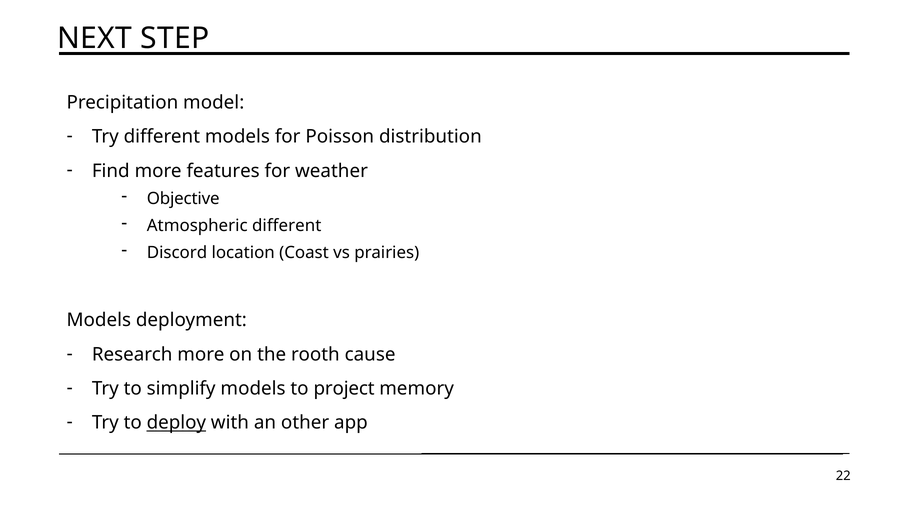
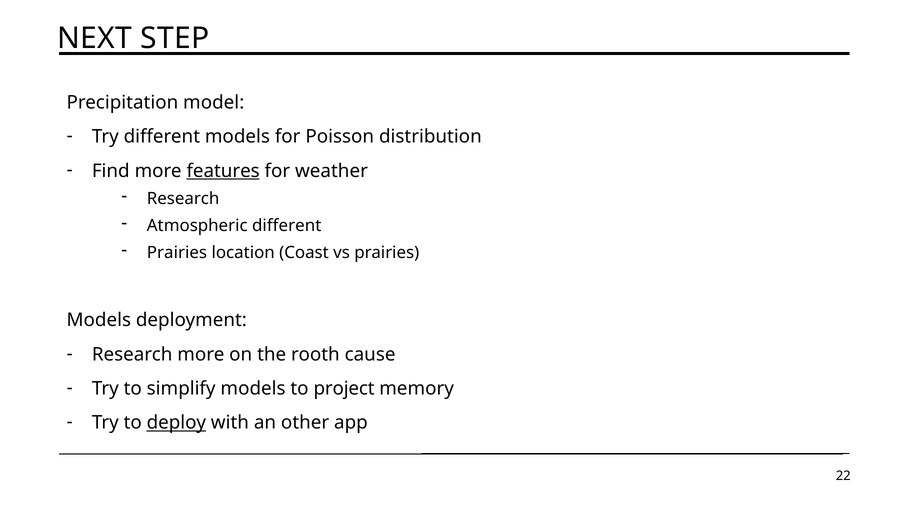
features underline: none -> present
Objective at (183, 199): Objective -> Research
Discord at (177, 253): Discord -> Prairies
